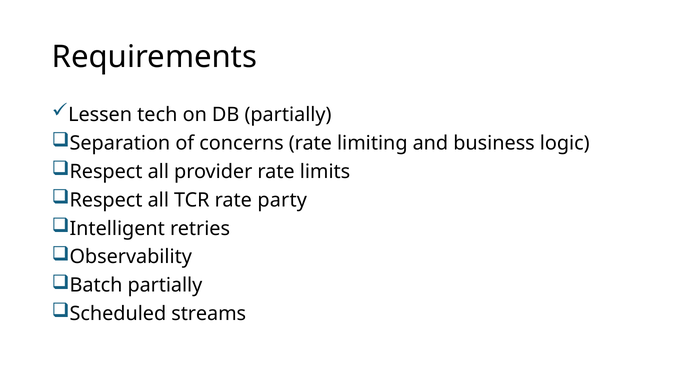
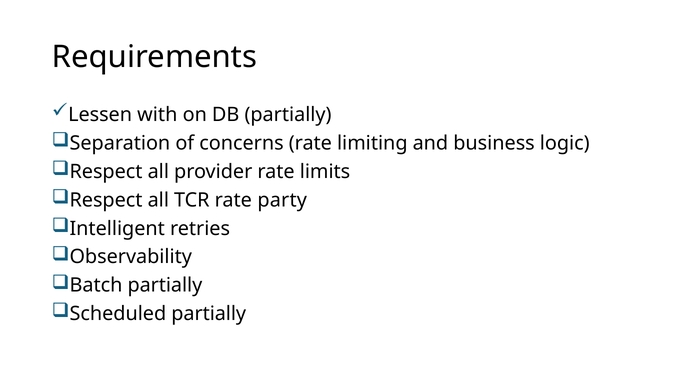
tech: tech -> with
Scheduled streams: streams -> partially
